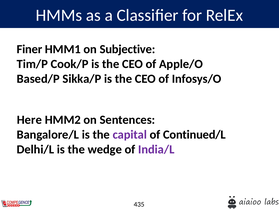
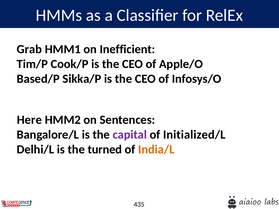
Finer: Finer -> Grab
Subjective: Subjective -> Inefficient
Continued/L: Continued/L -> Initialized/L
wedge: wedge -> turned
India/L colour: purple -> orange
